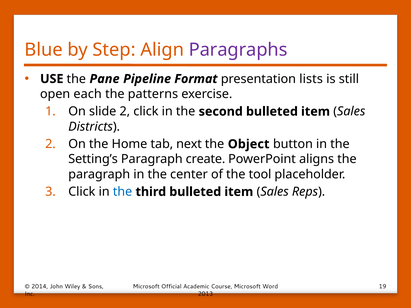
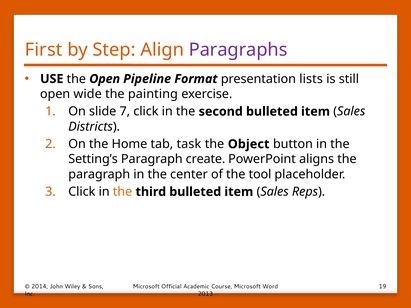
Blue: Blue -> First
the Pane: Pane -> Open
each: each -> wide
patterns: patterns -> painting
slide 2: 2 -> 7
next: next -> task
the at (123, 192) colour: blue -> orange
